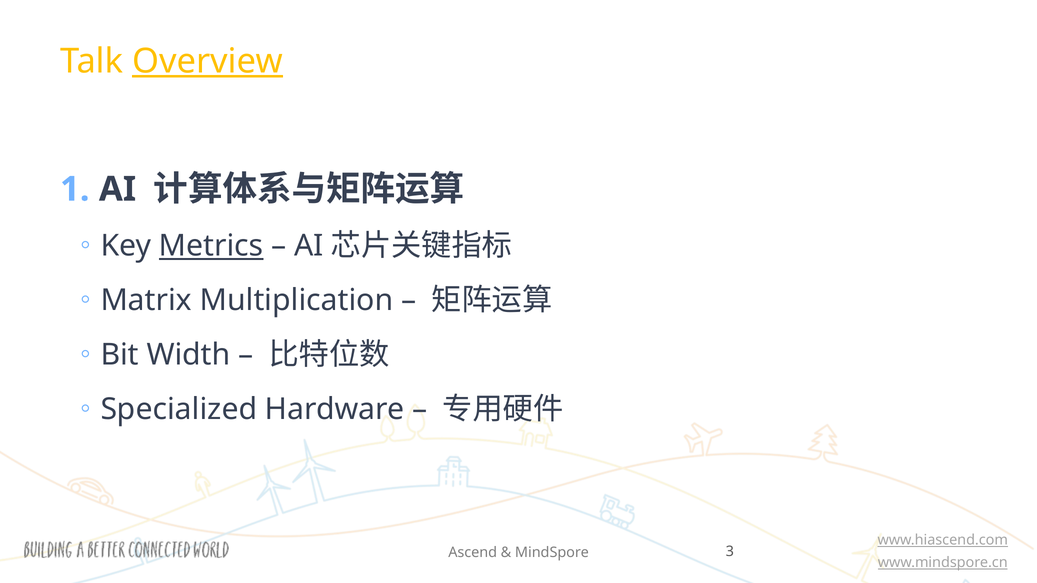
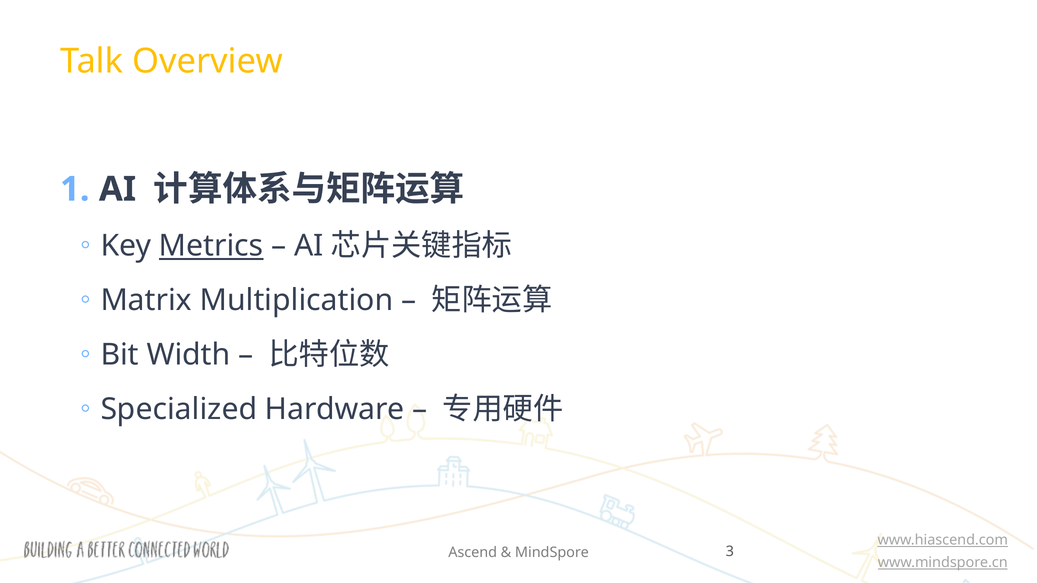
Overview underline: present -> none
